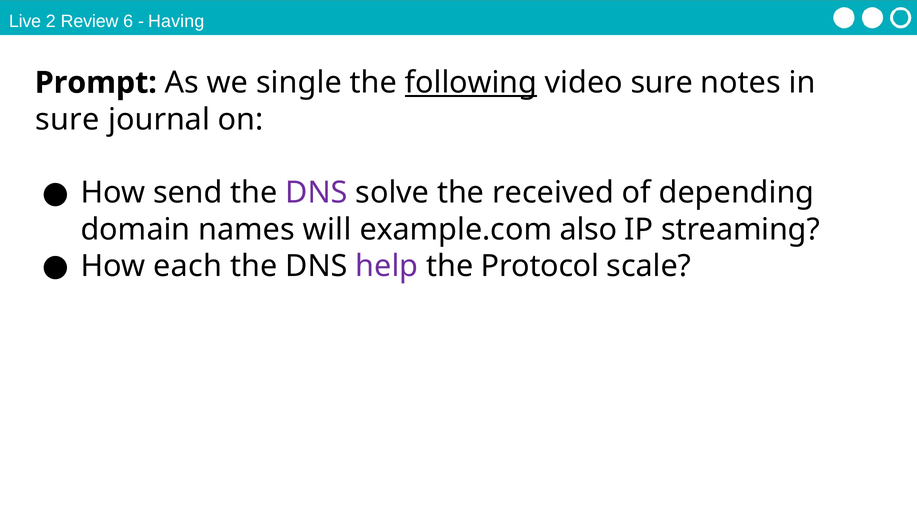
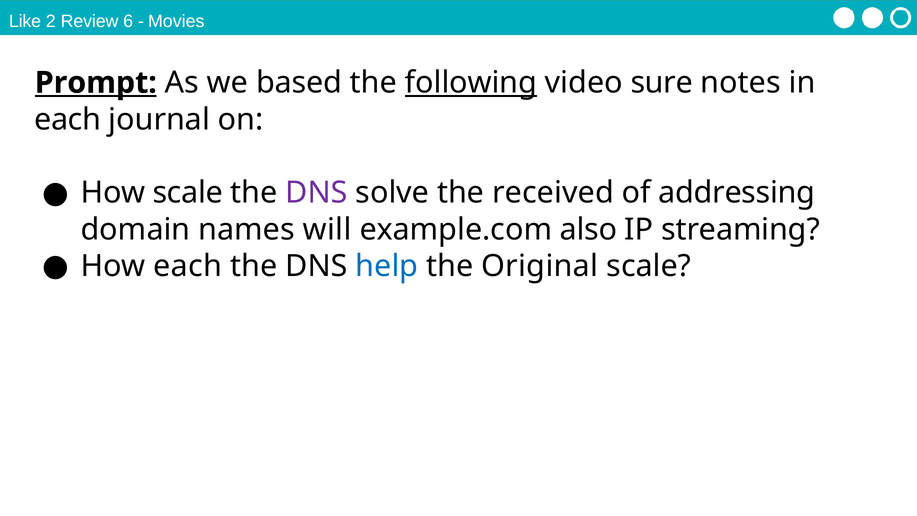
Live: Live -> Like
Having: Having -> Movies
Prompt underline: none -> present
single: single -> based
sure at (67, 119): sure -> each
How send: send -> scale
depending: depending -> addressing
help colour: purple -> blue
Protocol: Protocol -> Original
